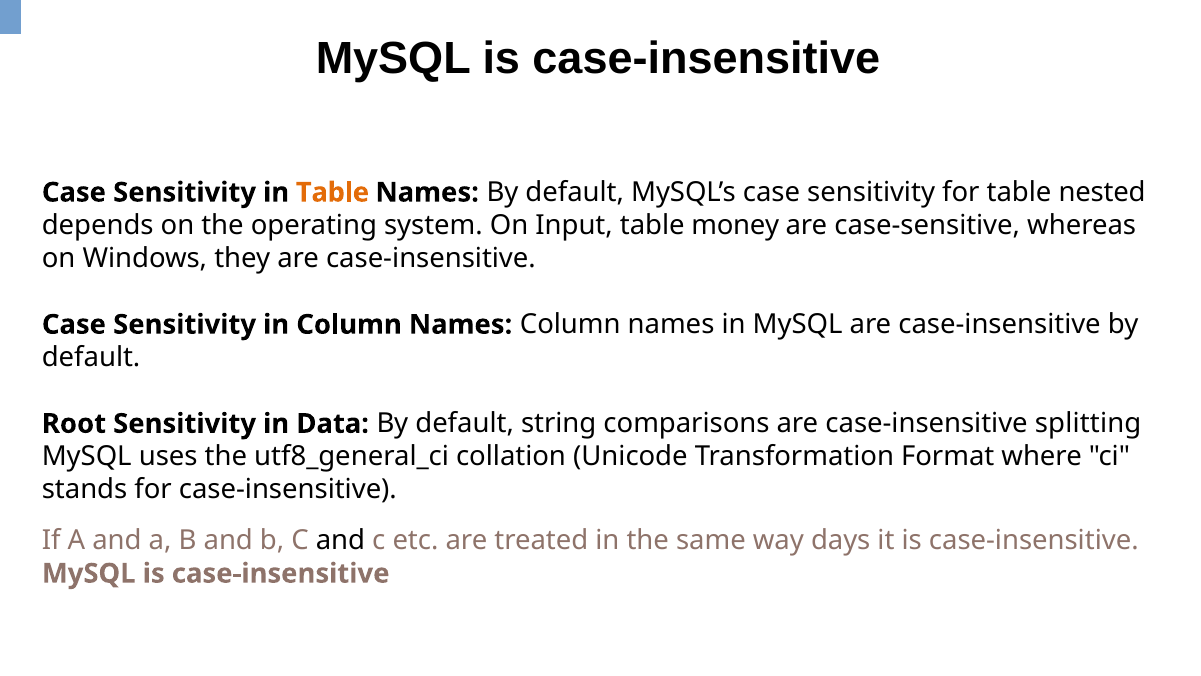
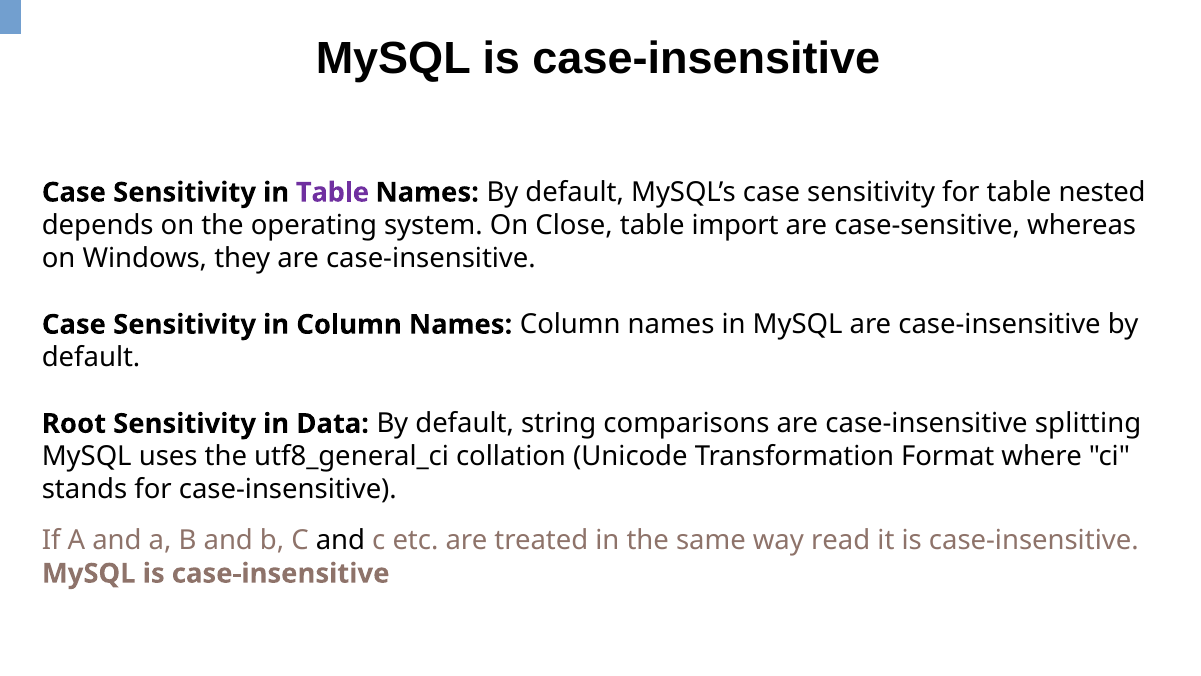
Table at (332, 192) colour: orange -> purple
Input: Input -> Close
money: money -> import
days: days -> read
